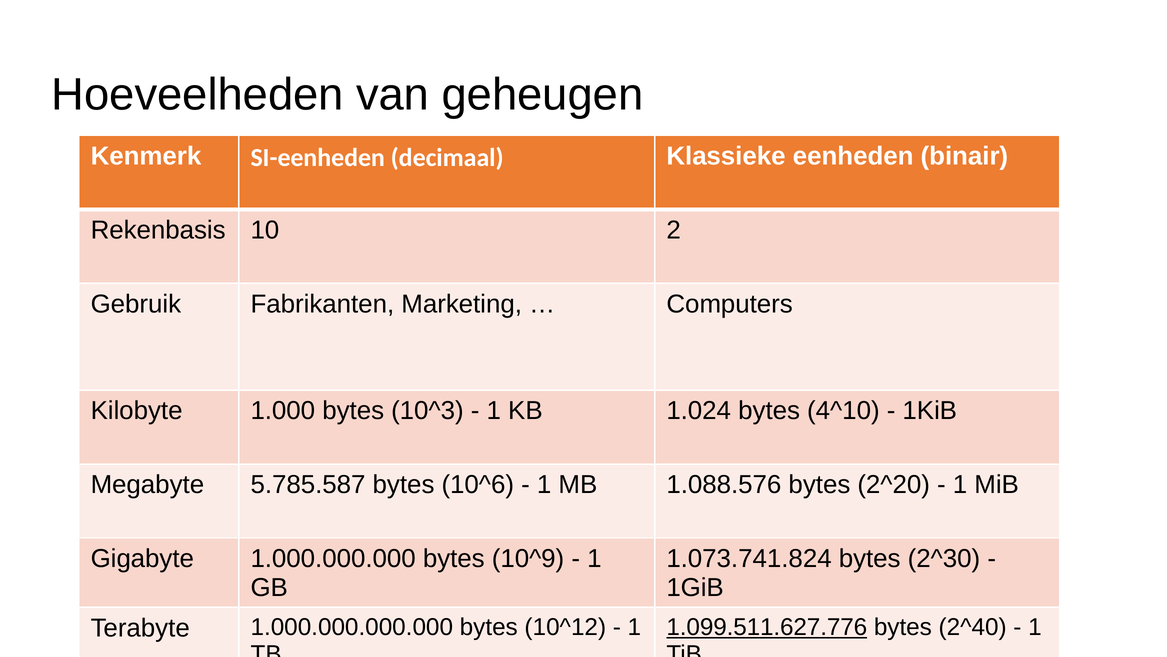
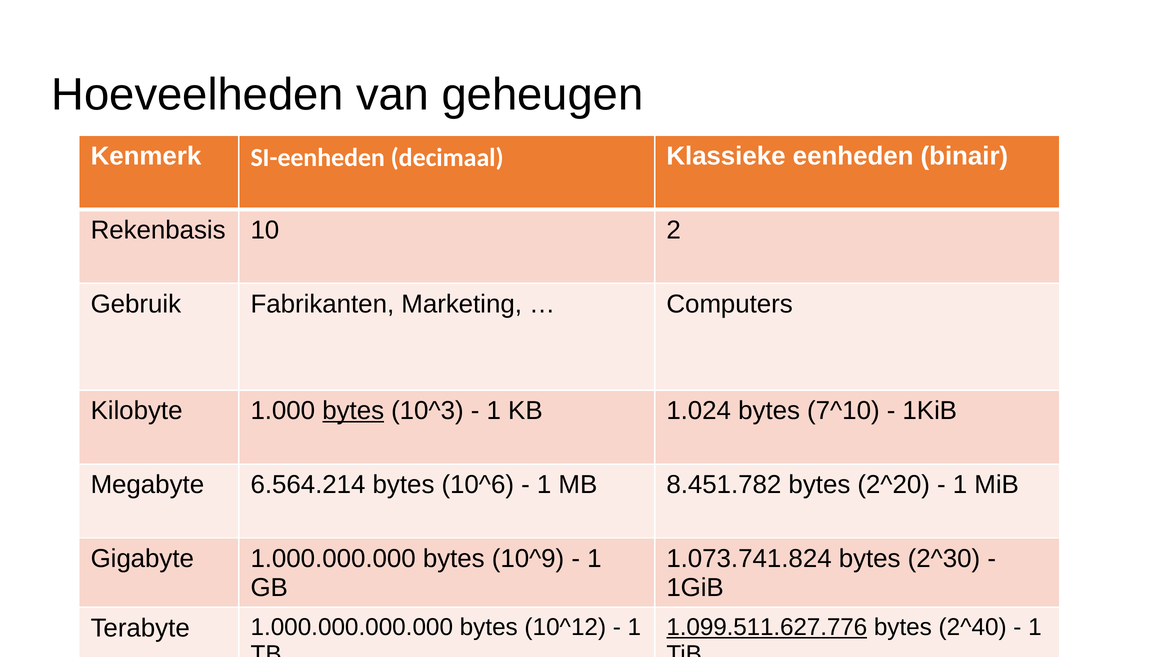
bytes at (353, 410) underline: none -> present
4^10: 4^10 -> 7^10
5.785.587: 5.785.587 -> 6.564.214
1.088.576: 1.088.576 -> 8.451.782
